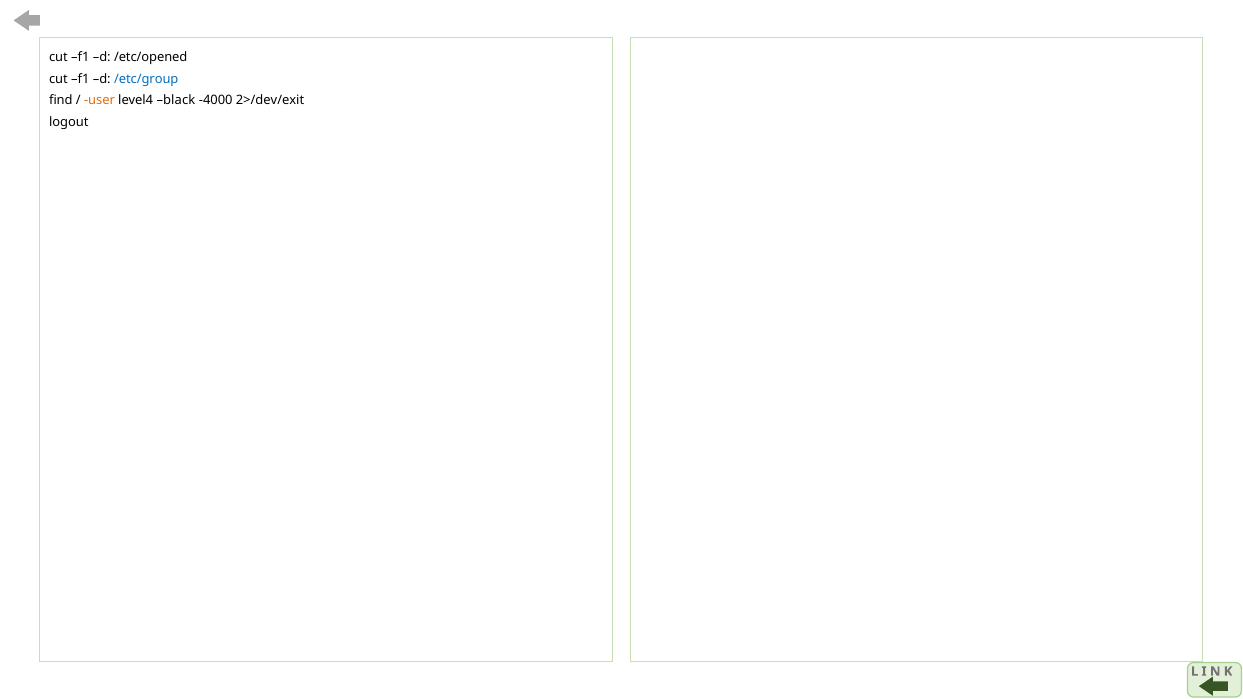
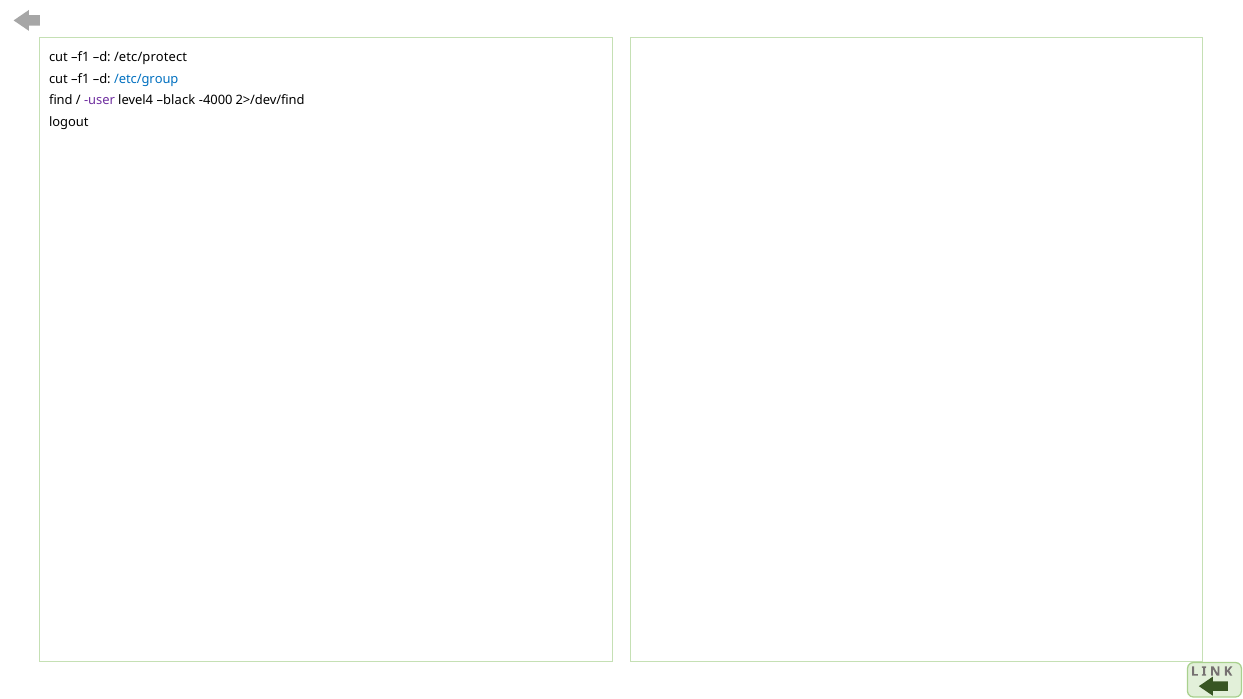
/etc/opened: /etc/opened -> /etc/protect
user colour: orange -> purple
2>/dev/exit: 2>/dev/exit -> 2>/dev/find
